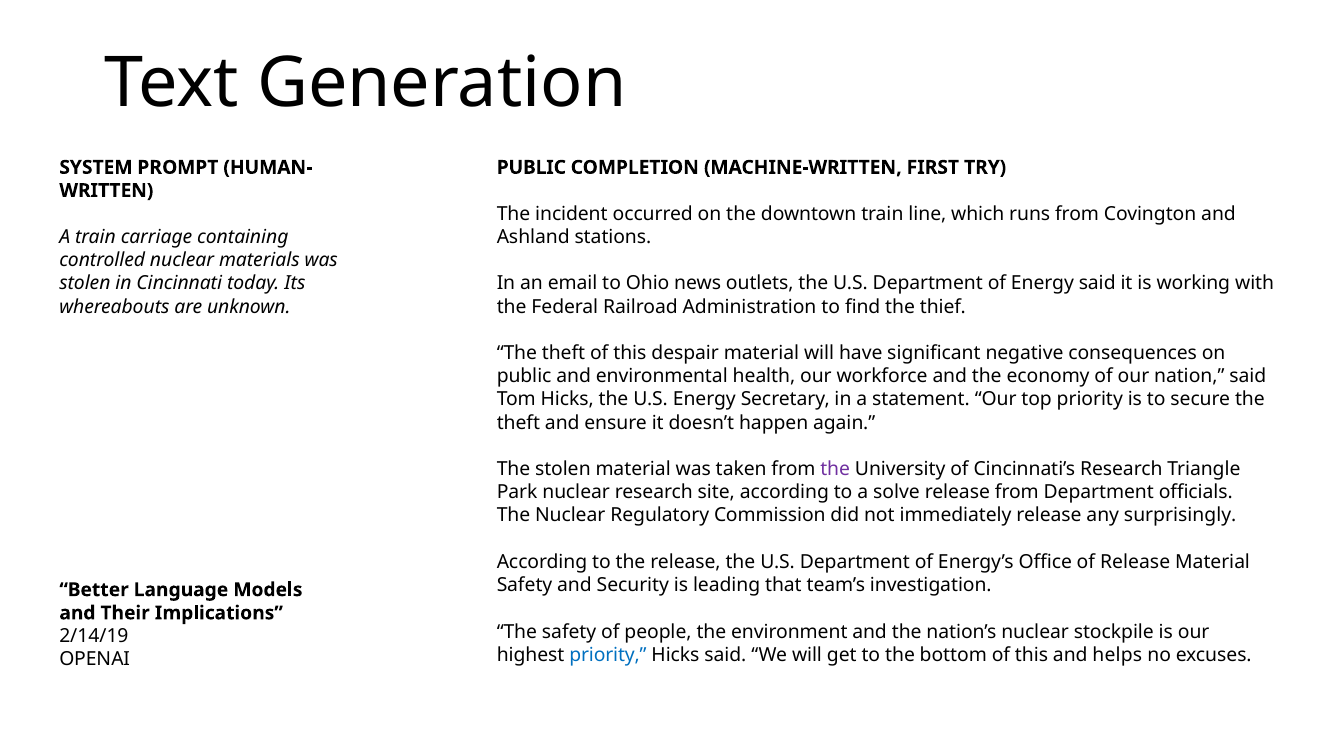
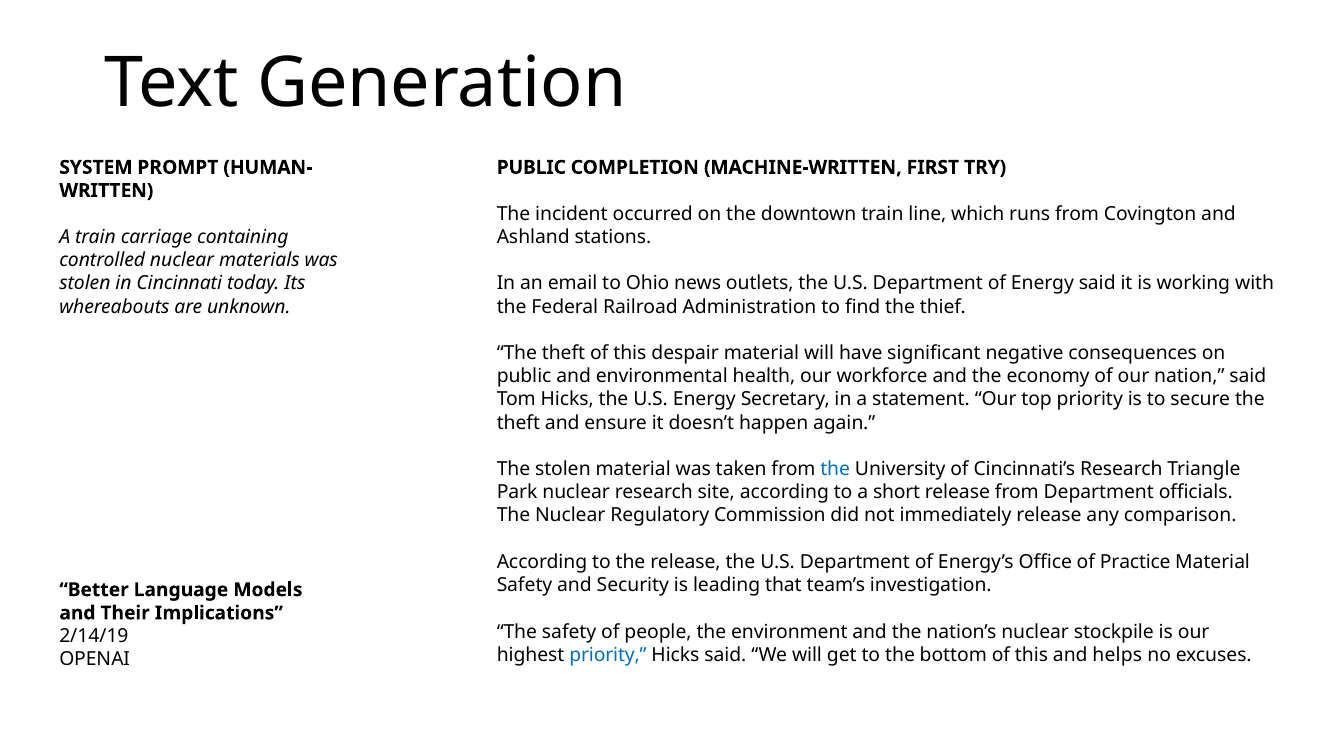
the at (835, 469) colour: purple -> blue
solve: solve -> short
surprisingly: surprisingly -> comparison
of Release: Release -> Practice
